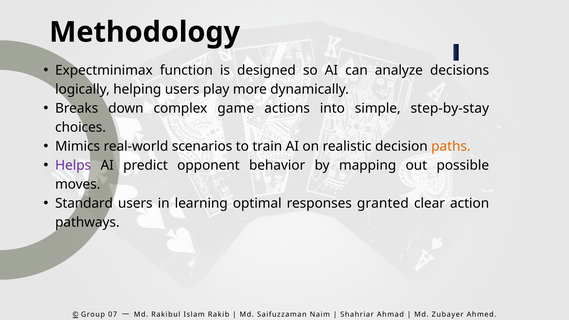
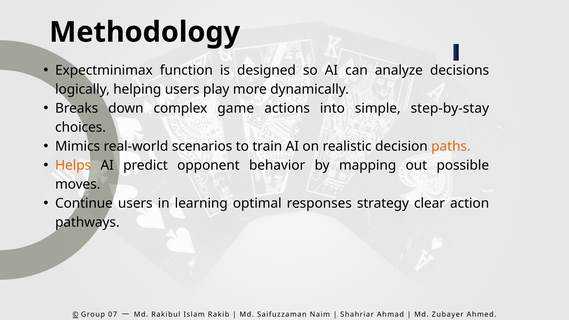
Helps colour: purple -> orange
Standard: Standard -> Continue
granted: granted -> strategy
